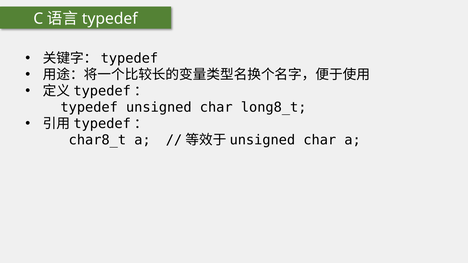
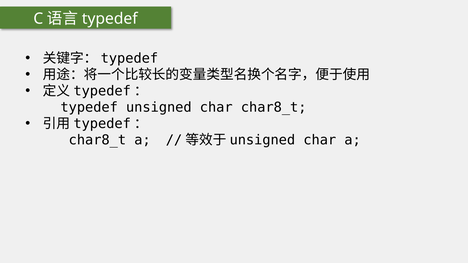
char long8_t: long8_t -> char8_t
